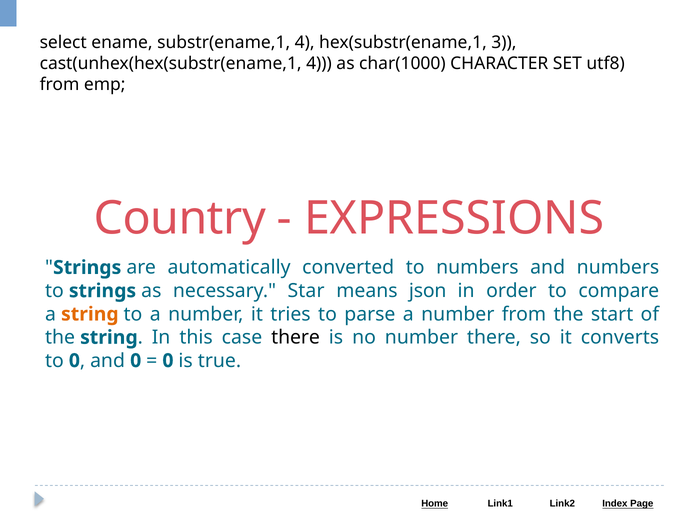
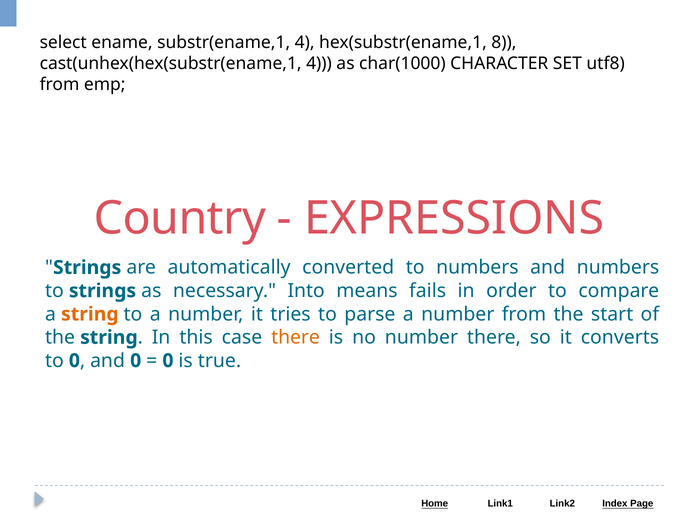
3: 3 -> 8
Star: Star -> Into
json: json -> fails
there at (296, 338) colour: black -> orange
